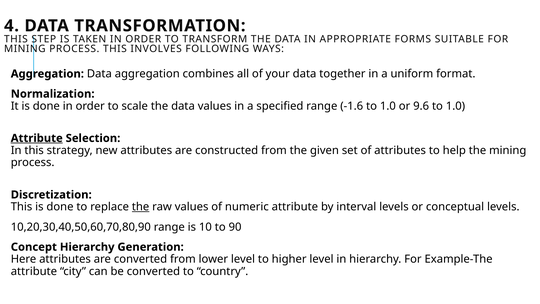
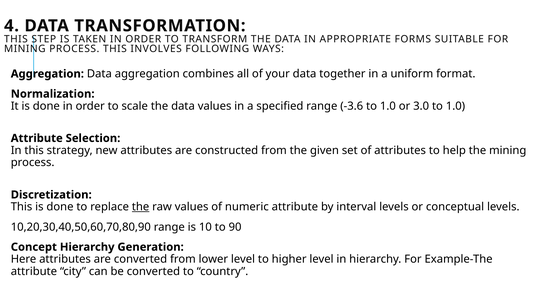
-1.6: -1.6 -> -3.6
9.6: 9.6 -> 3.0
Attribute at (37, 138) underline: present -> none
